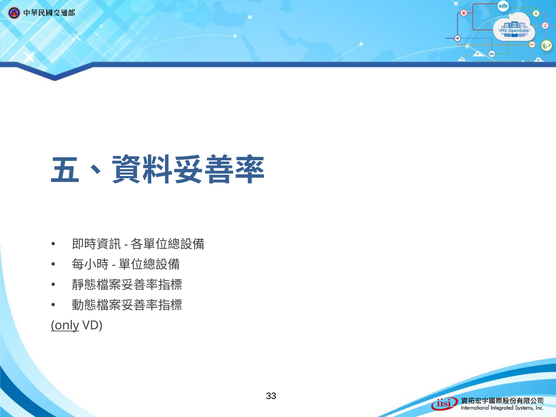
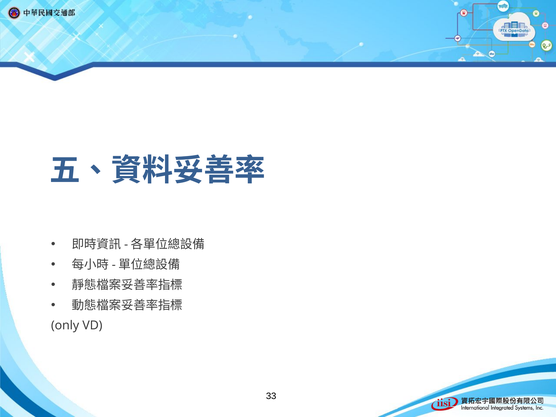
only underline: present -> none
